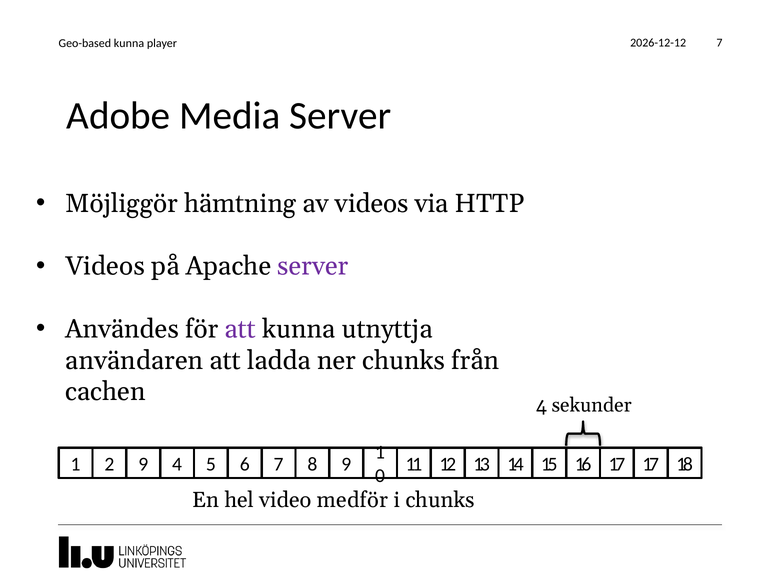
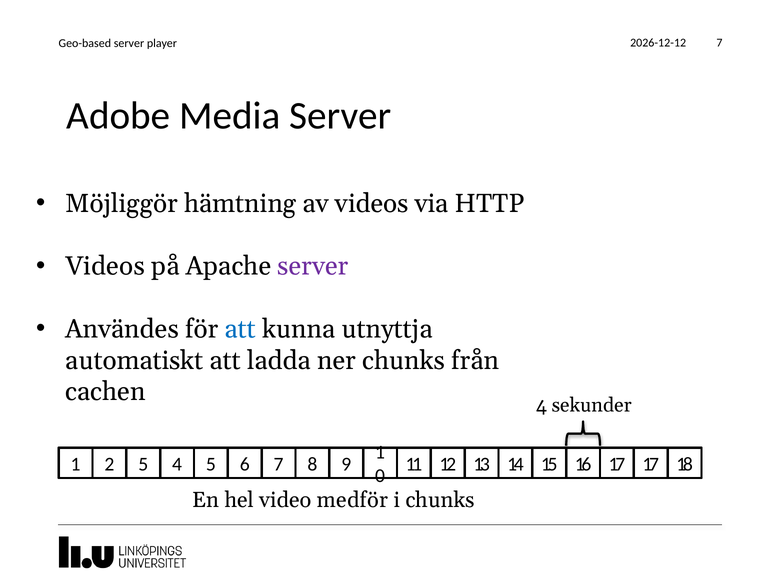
Geo-based kunna: kunna -> server
att at (240, 329) colour: purple -> blue
användaren: användaren -> automatiskt
2 9: 9 -> 5
